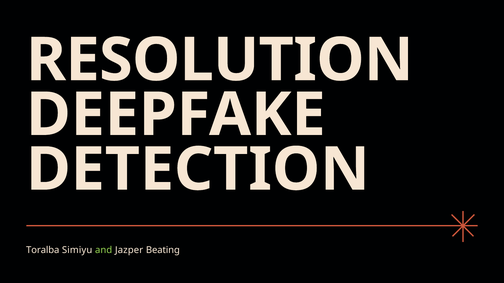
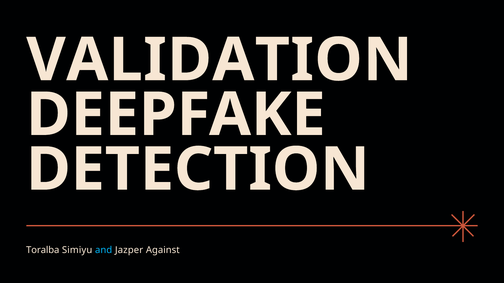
RESOLUTION: RESOLUTION -> VALIDATION
and colour: light green -> light blue
Beating: Beating -> Against
